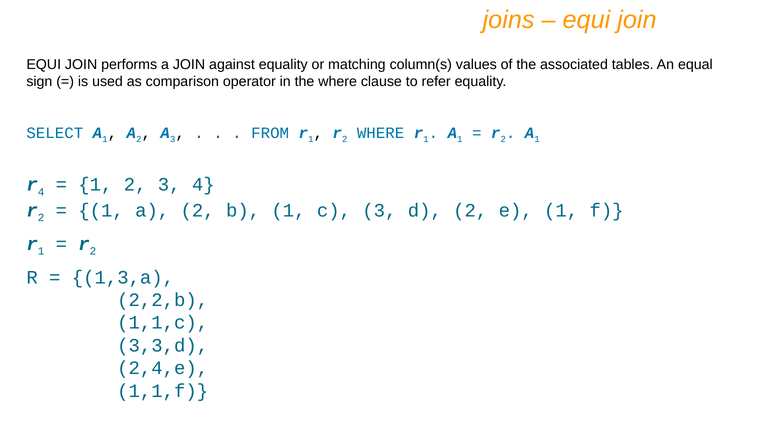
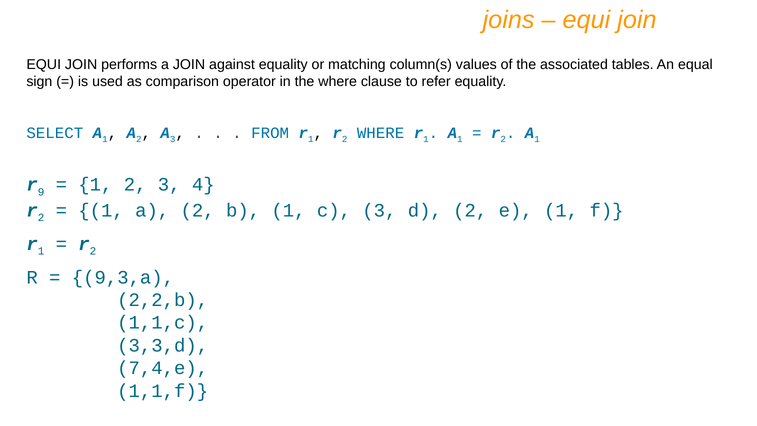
r 4: 4 -> 9
1,3,a: 1,3,a -> 9,3,a
2,4,e: 2,4,e -> 7,4,e
